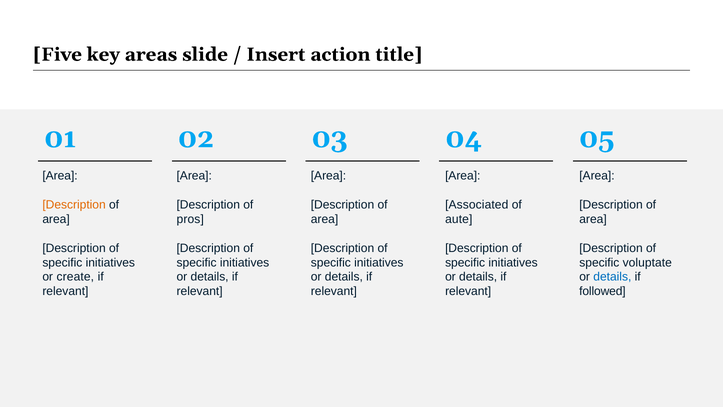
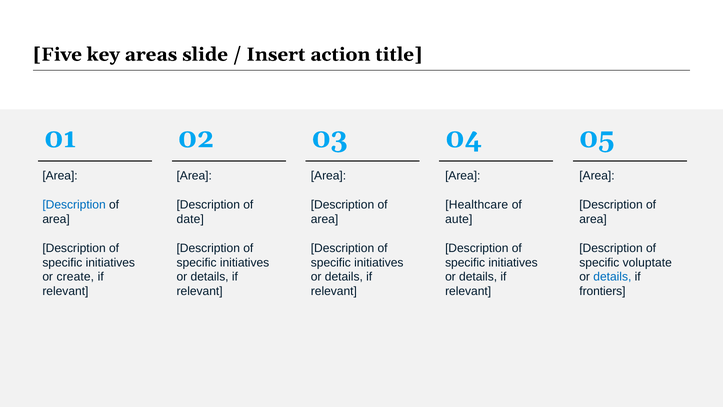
Description at (74, 205) colour: orange -> blue
Associated: Associated -> Healthcare
pros: pros -> date
followed: followed -> frontiers
